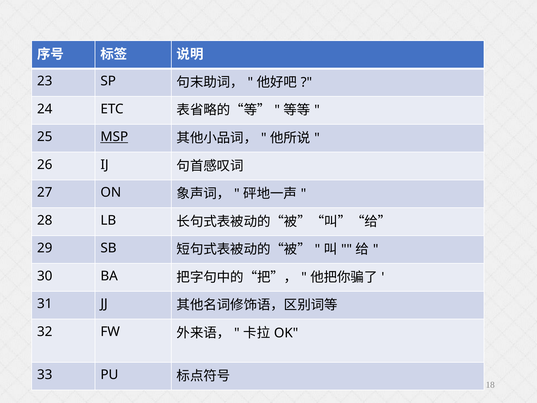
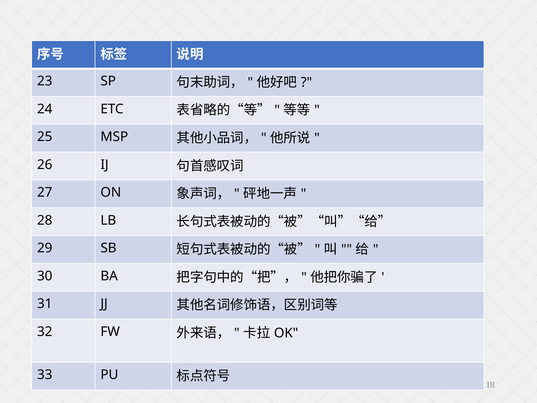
MSP underline: present -> none
